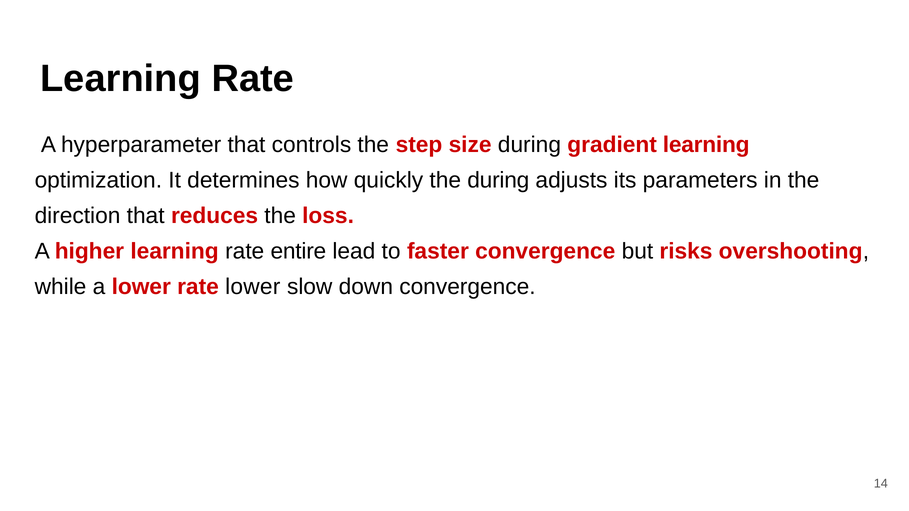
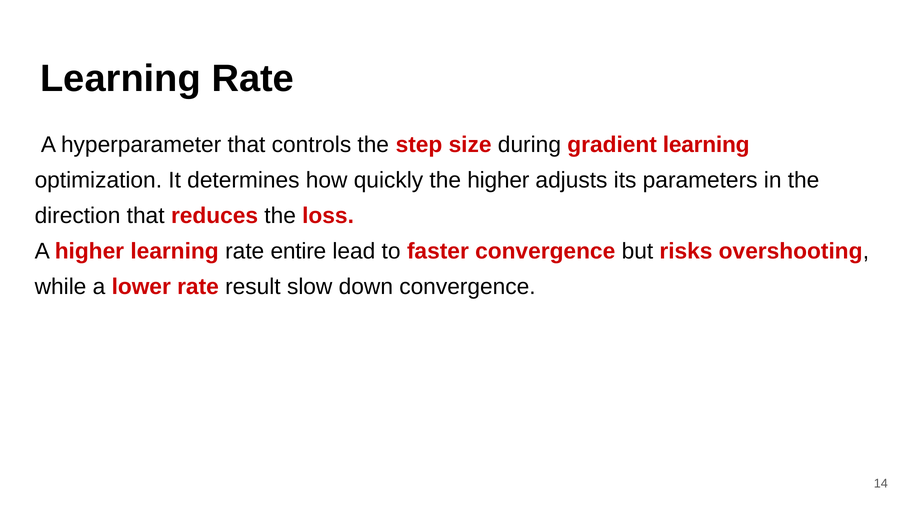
the during: during -> higher
rate lower: lower -> result
